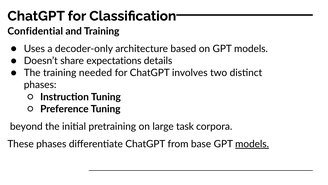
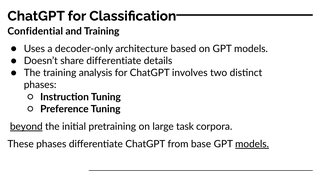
share expectations: expectations -> differentiate
needed: needed -> analysis
beyond underline: none -> present
